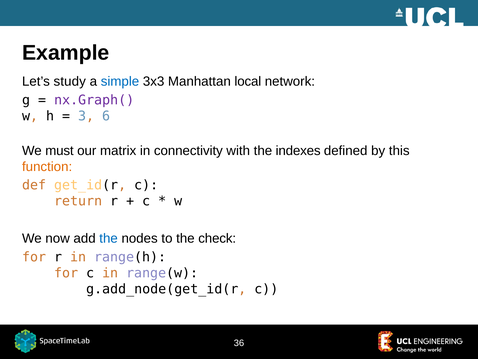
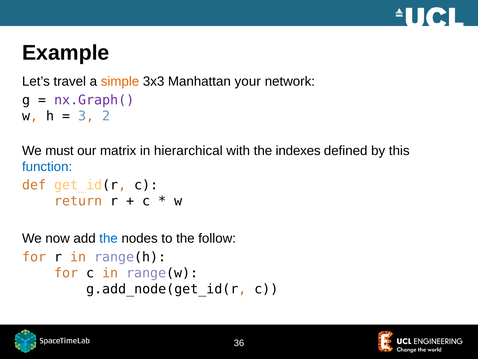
study: study -> travel
simple colour: blue -> orange
local: local -> your
6: 6 -> 2
connectivity: connectivity -> hierarchical
function colour: orange -> blue
check: check -> follow
